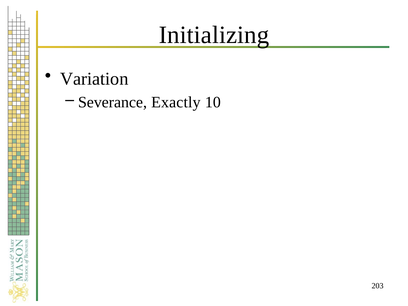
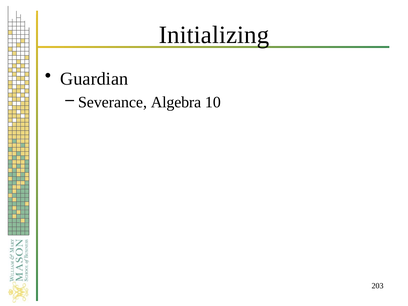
Variation: Variation -> Guardian
Exactly: Exactly -> Algebra
